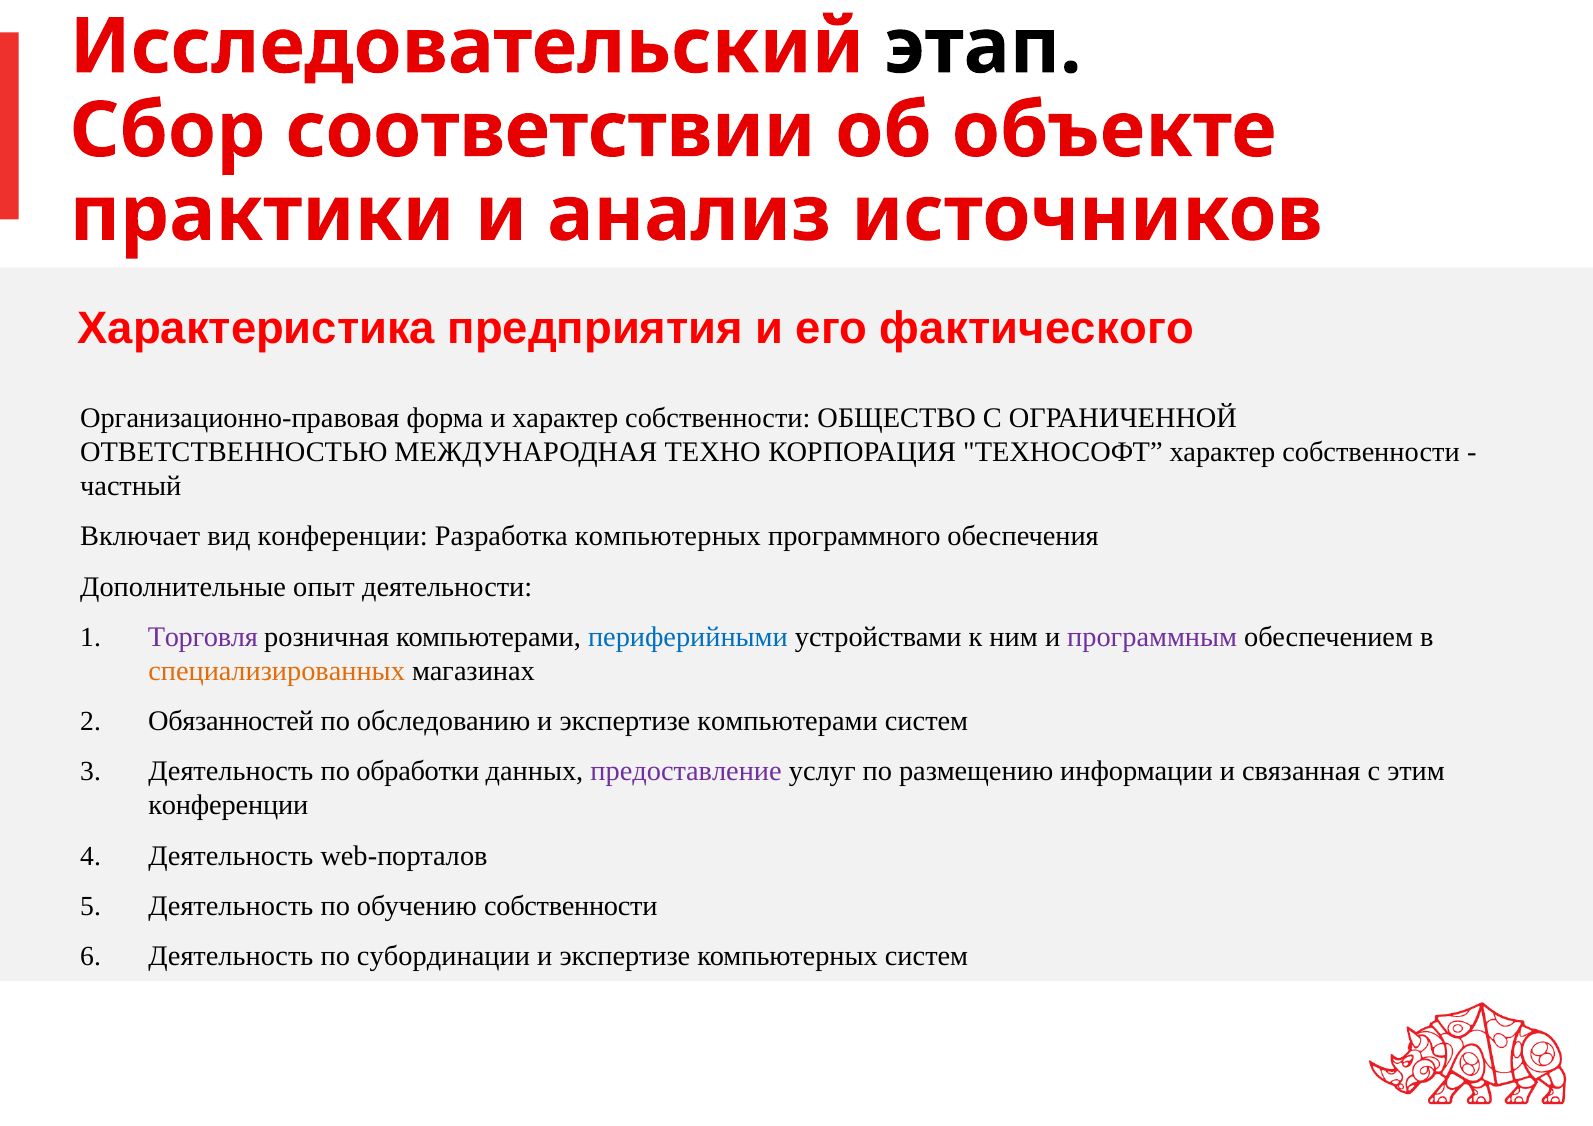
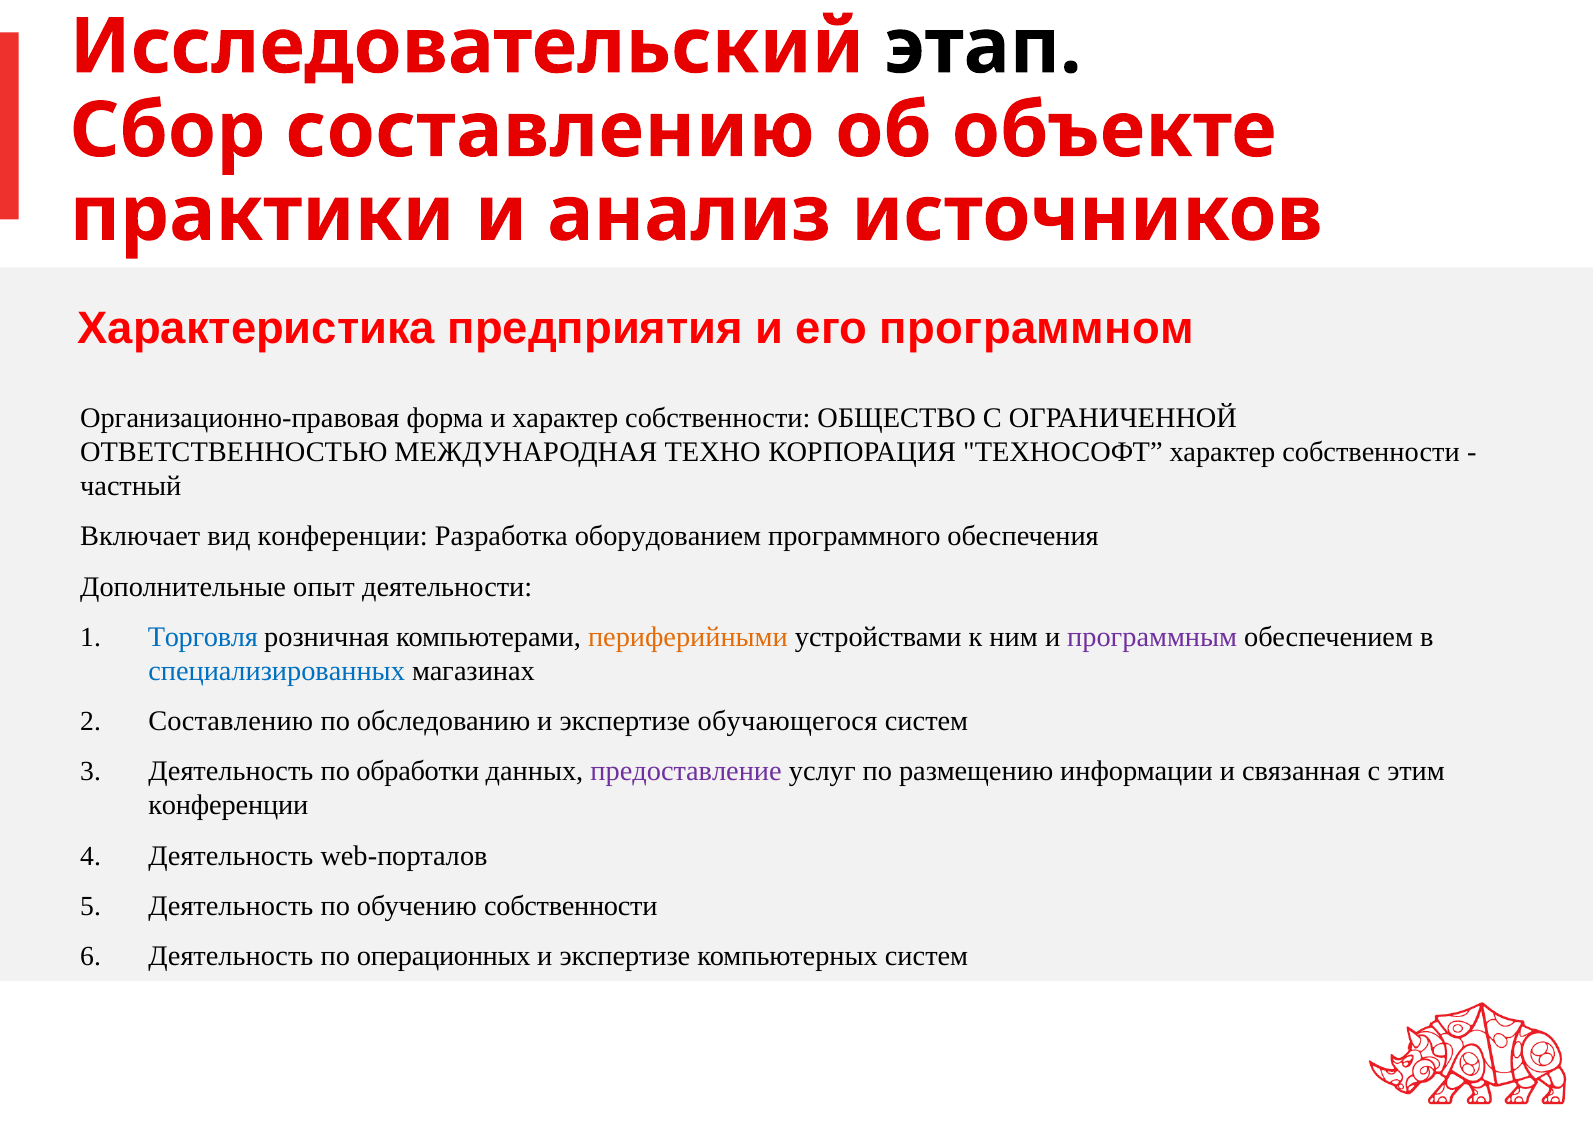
Сбор соответствии: соответствии -> составлению
фактического: фактического -> программном
Разработка компьютерных: компьютерных -> оборудованием
Торговля colour: purple -> blue
периферийными colour: blue -> orange
специализированных colour: orange -> blue
Обязанностей at (231, 721): Обязанностей -> Составлению
экспертизе компьютерами: компьютерами -> обучающегося
субординации: субординации -> операционных
